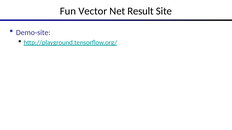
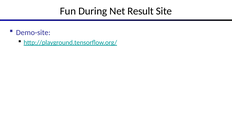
Vector: Vector -> During
